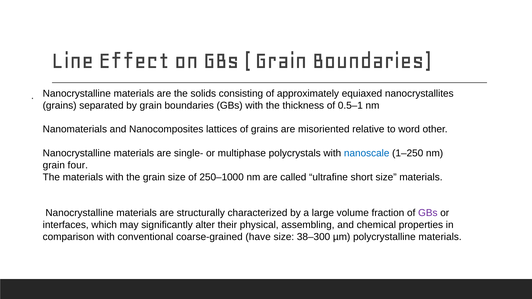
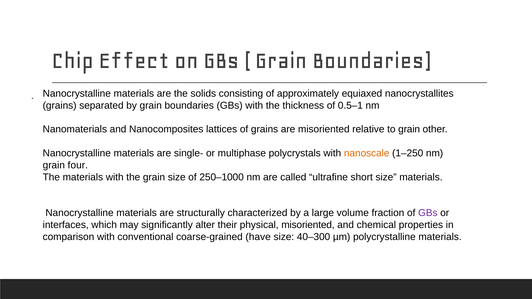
Line: Line -> Chip
to word: word -> grain
nanoscale colour: blue -> orange
physical assembling: assembling -> misoriented
38–300: 38–300 -> 40–300
